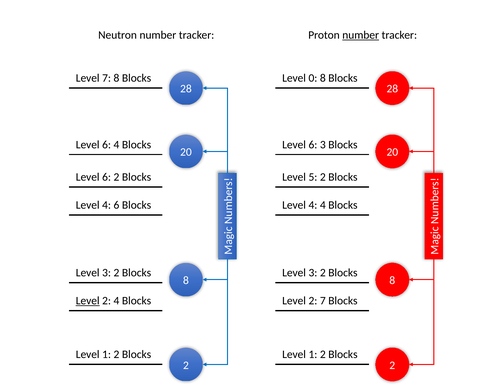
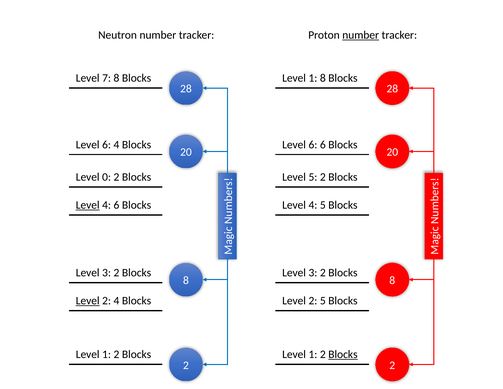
0 at (313, 78): 0 -> 1
6 3: 3 -> 6
6 at (107, 177): 6 -> 0
Level at (88, 205) underline: none -> present
4 4: 4 -> 5
2 7: 7 -> 5
Blocks at (343, 354) underline: none -> present
